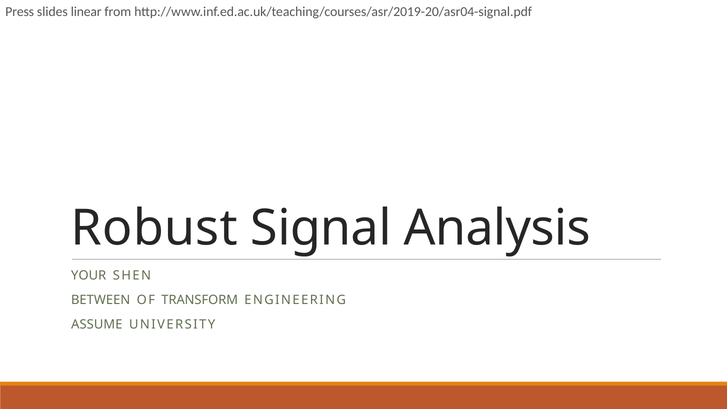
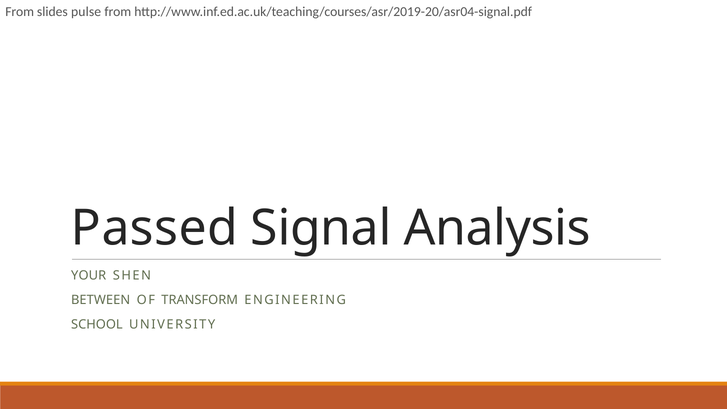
Press at (20, 12): Press -> From
linear: linear -> pulse
Robust: Robust -> Passed
ASSUME: ASSUME -> SCHOOL
